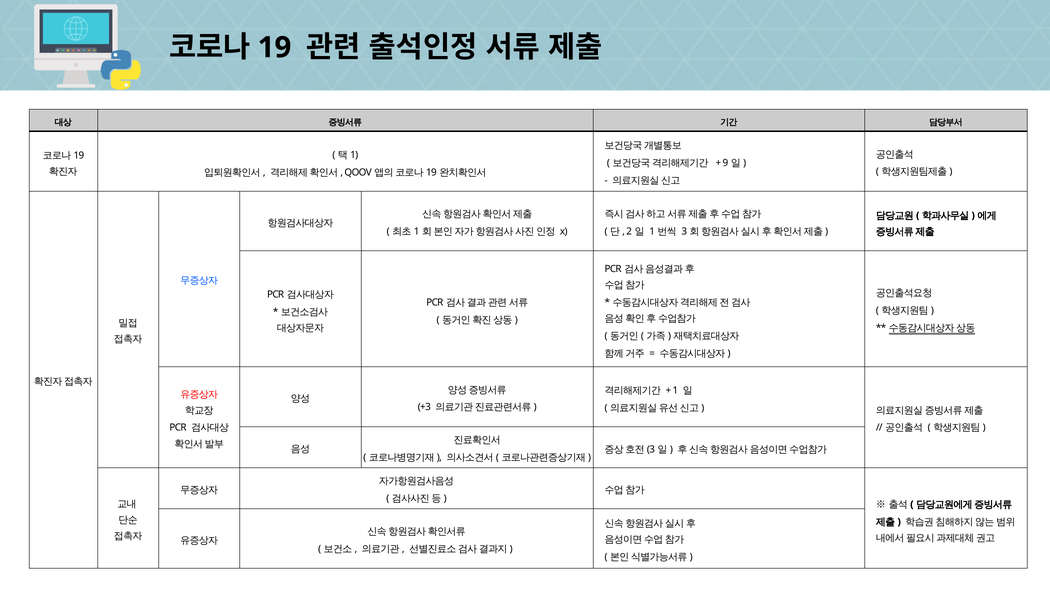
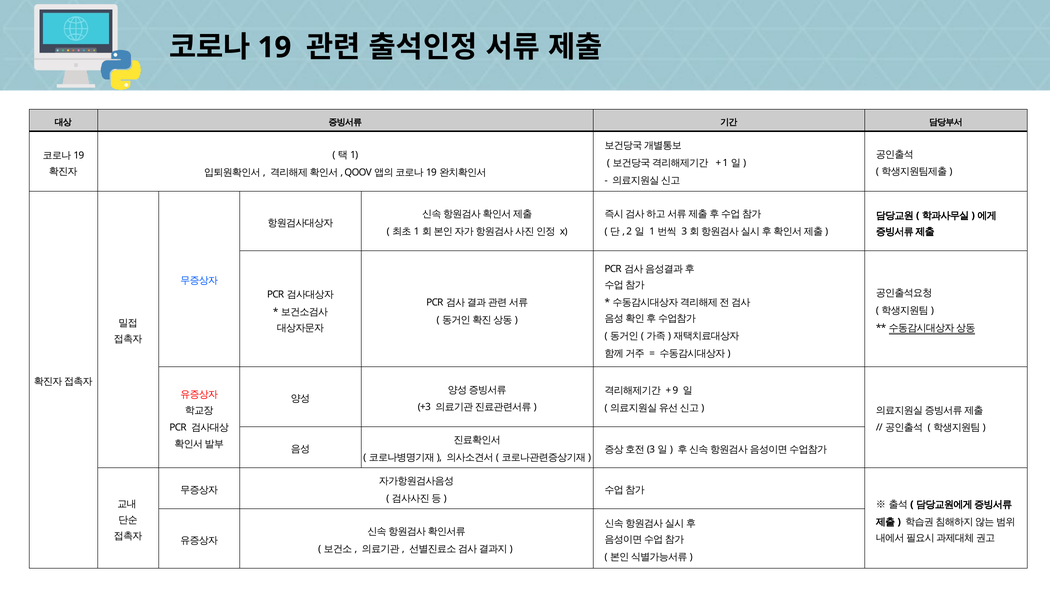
9 at (725, 163): 9 -> 1
1 at (675, 390): 1 -> 9
